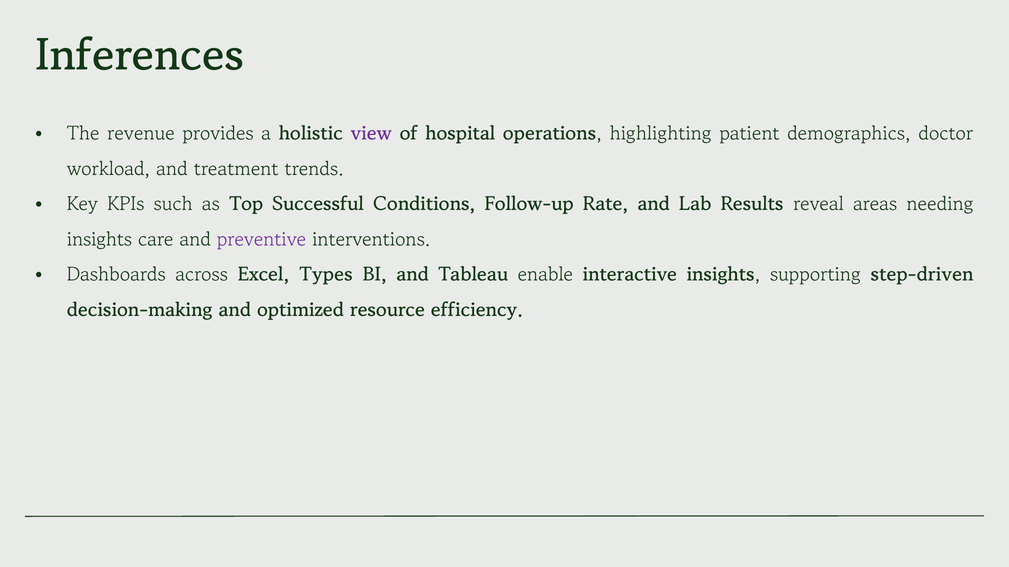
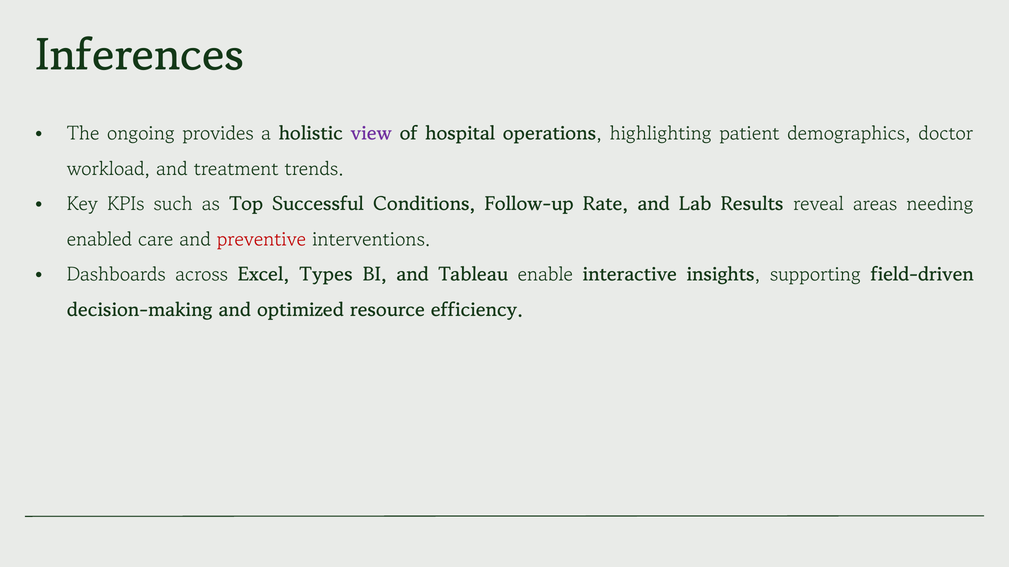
revenue: revenue -> ongoing
insights at (99, 241): insights -> enabled
preventive colour: purple -> red
step-driven: step-driven -> field-driven
